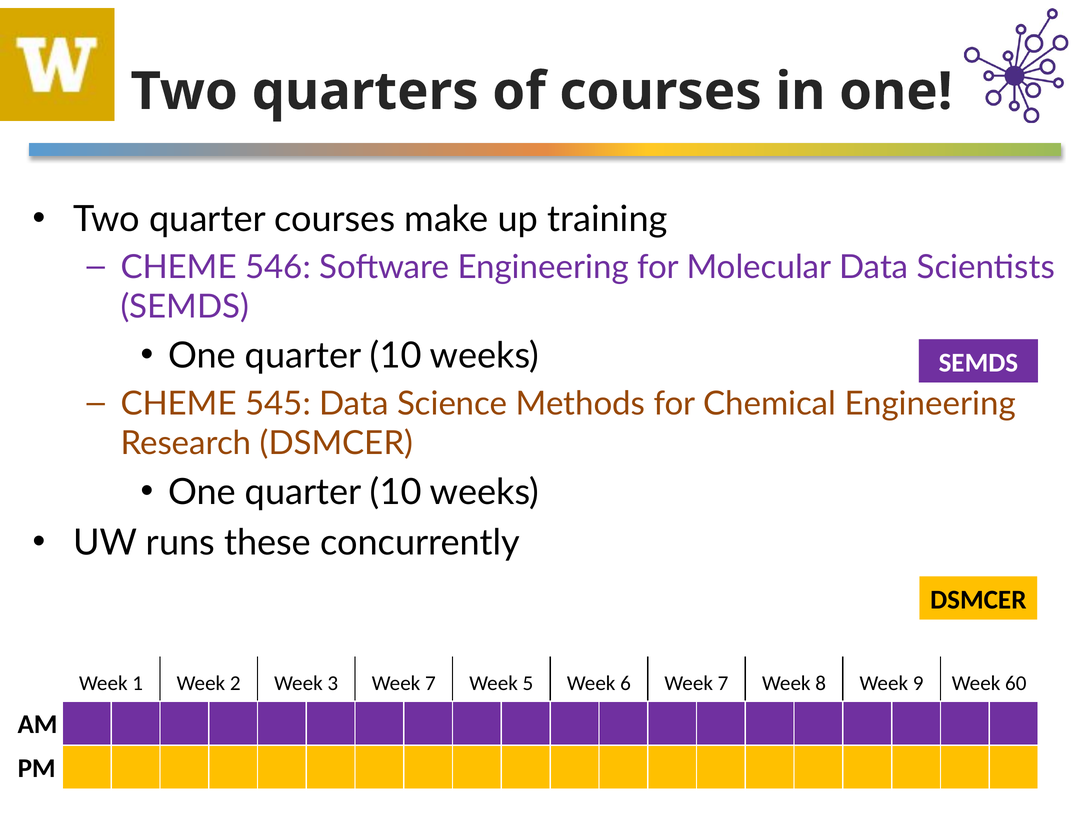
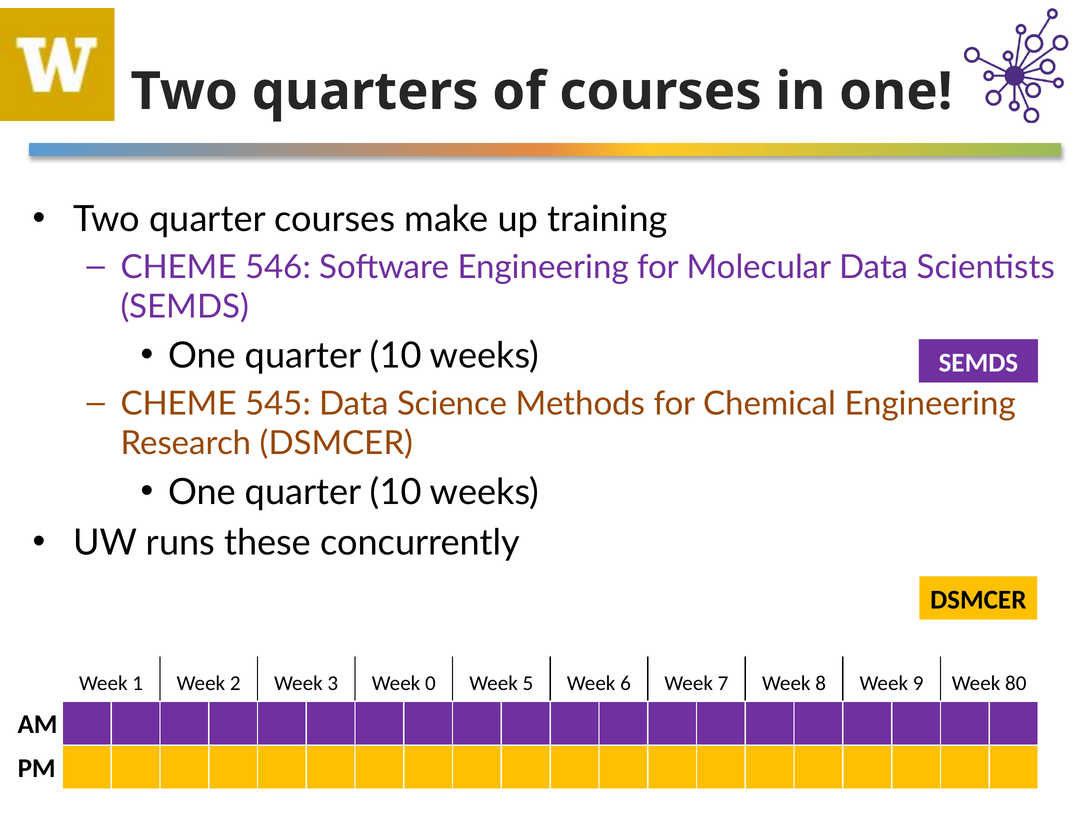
3 Week 7: 7 -> 0
60: 60 -> 80
